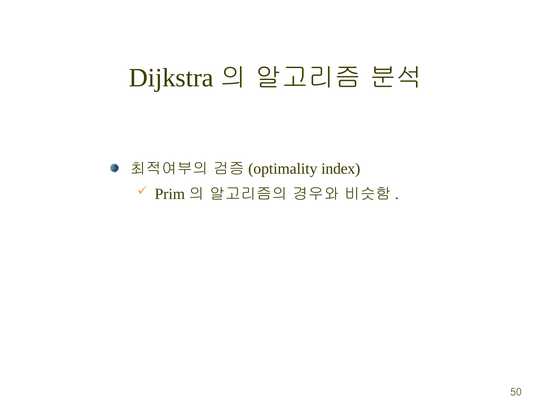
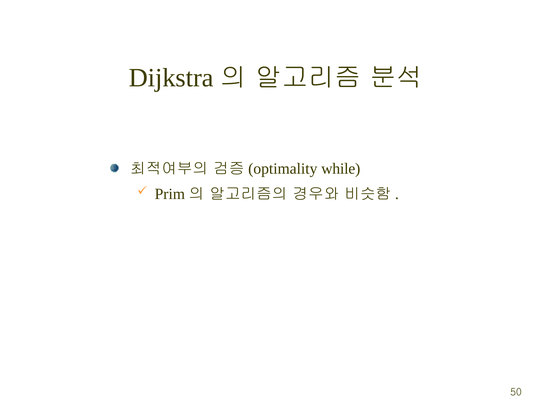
index: index -> while
